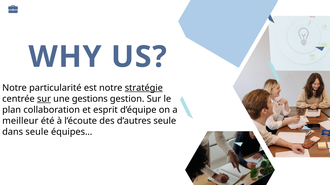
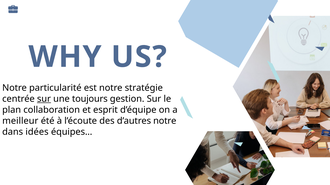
stratégie underline: present -> none
gestions: gestions -> toujours
d’autres seule: seule -> notre
dans seule: seule -> idées
